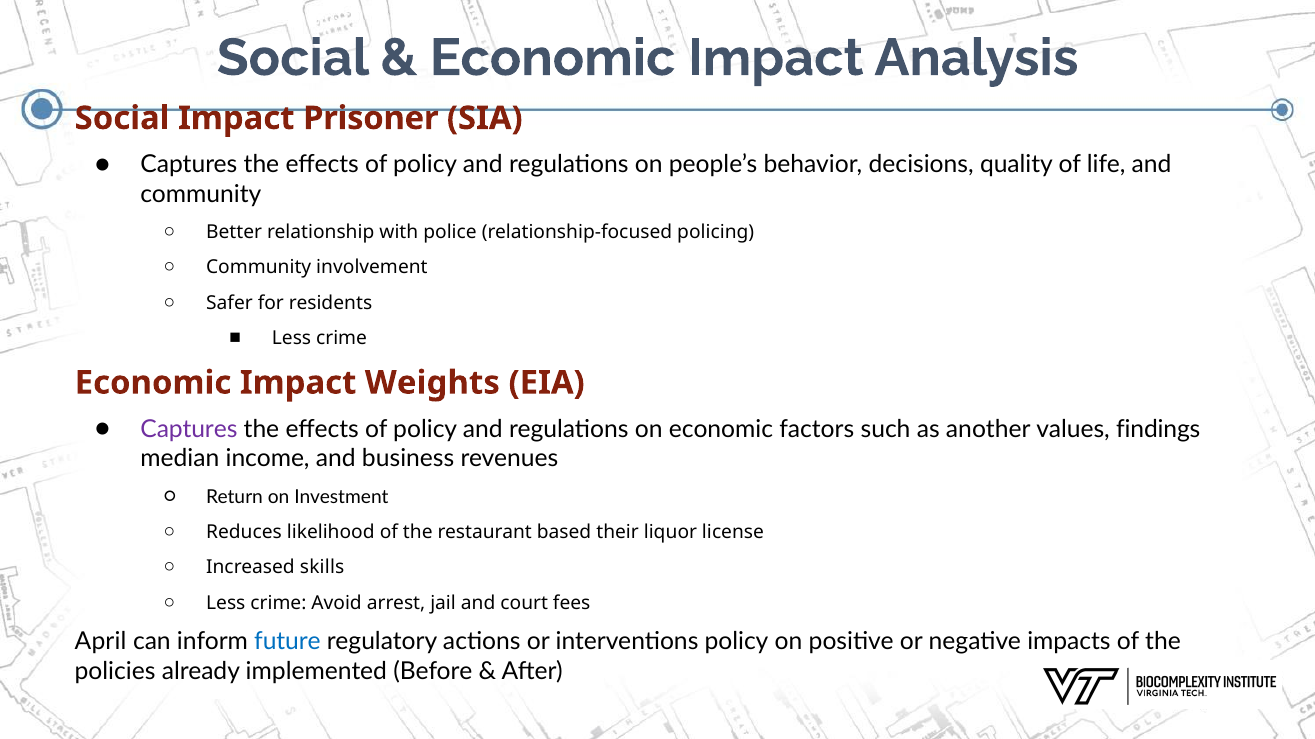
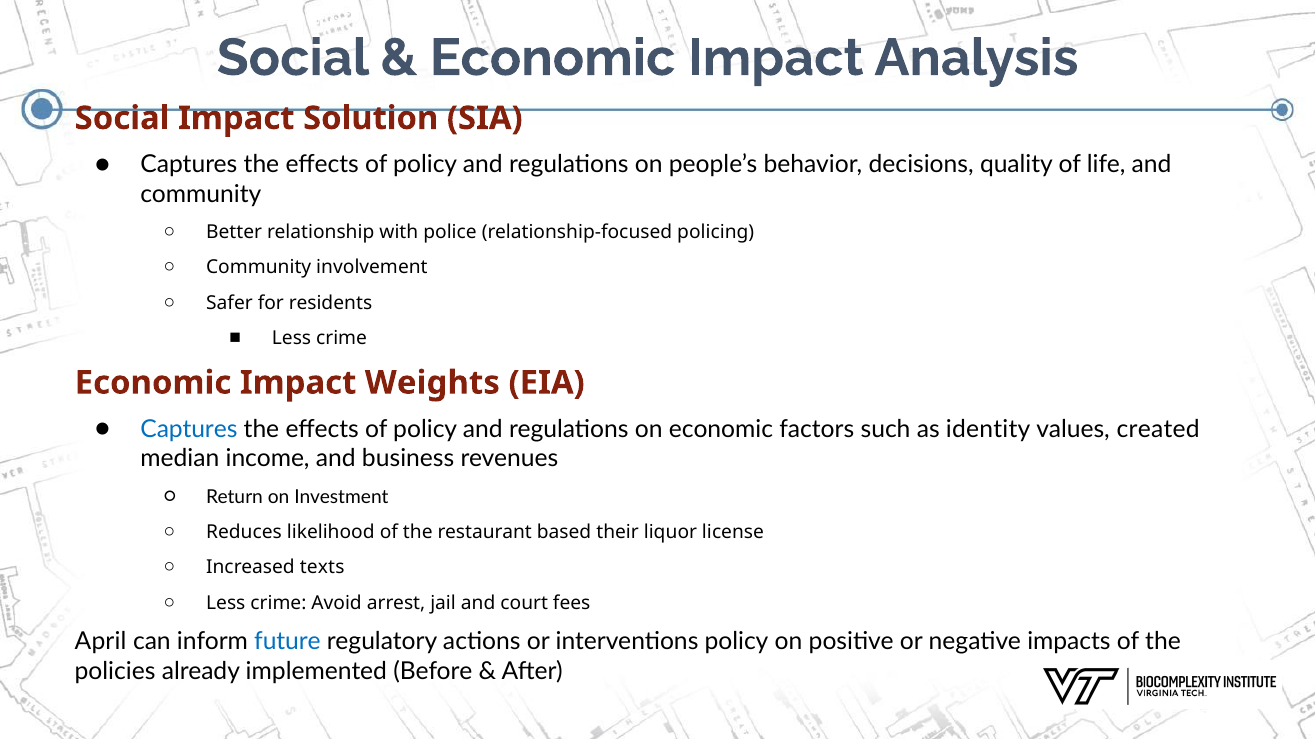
Prisoner: Prisoner -> Solution
Captures at (189, 429) colour: purple -> blue
another: another -> identity
findings: findings -> created
skills: skills -> texts
